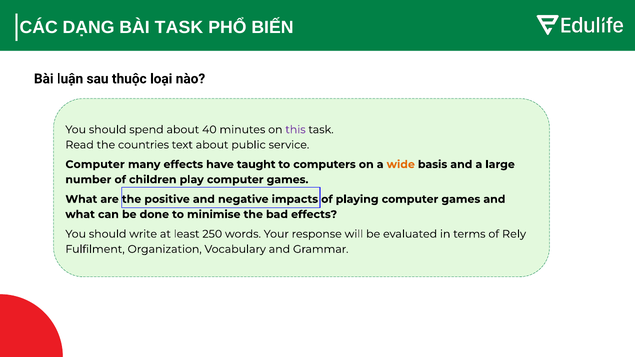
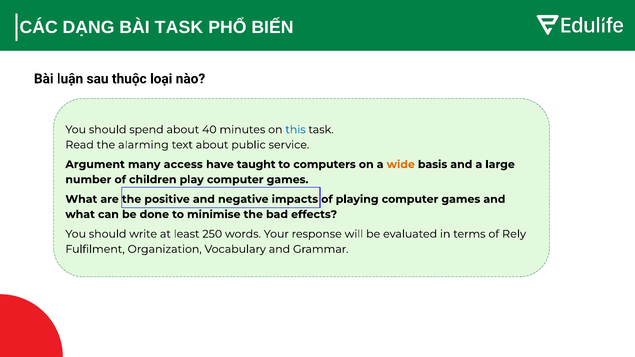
this colour: purple -> blue
countries: countries -> alarming
Computer at (95, 165): Computer -> Argument
many effects: effects -> access
